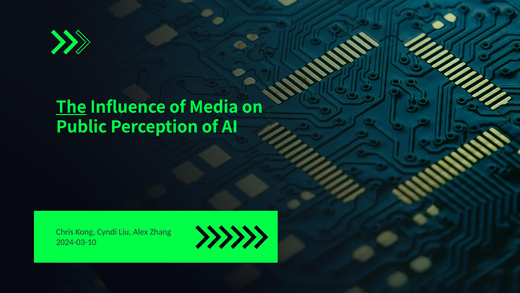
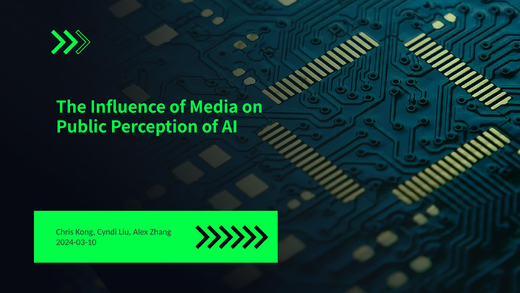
The underline: present -> none
